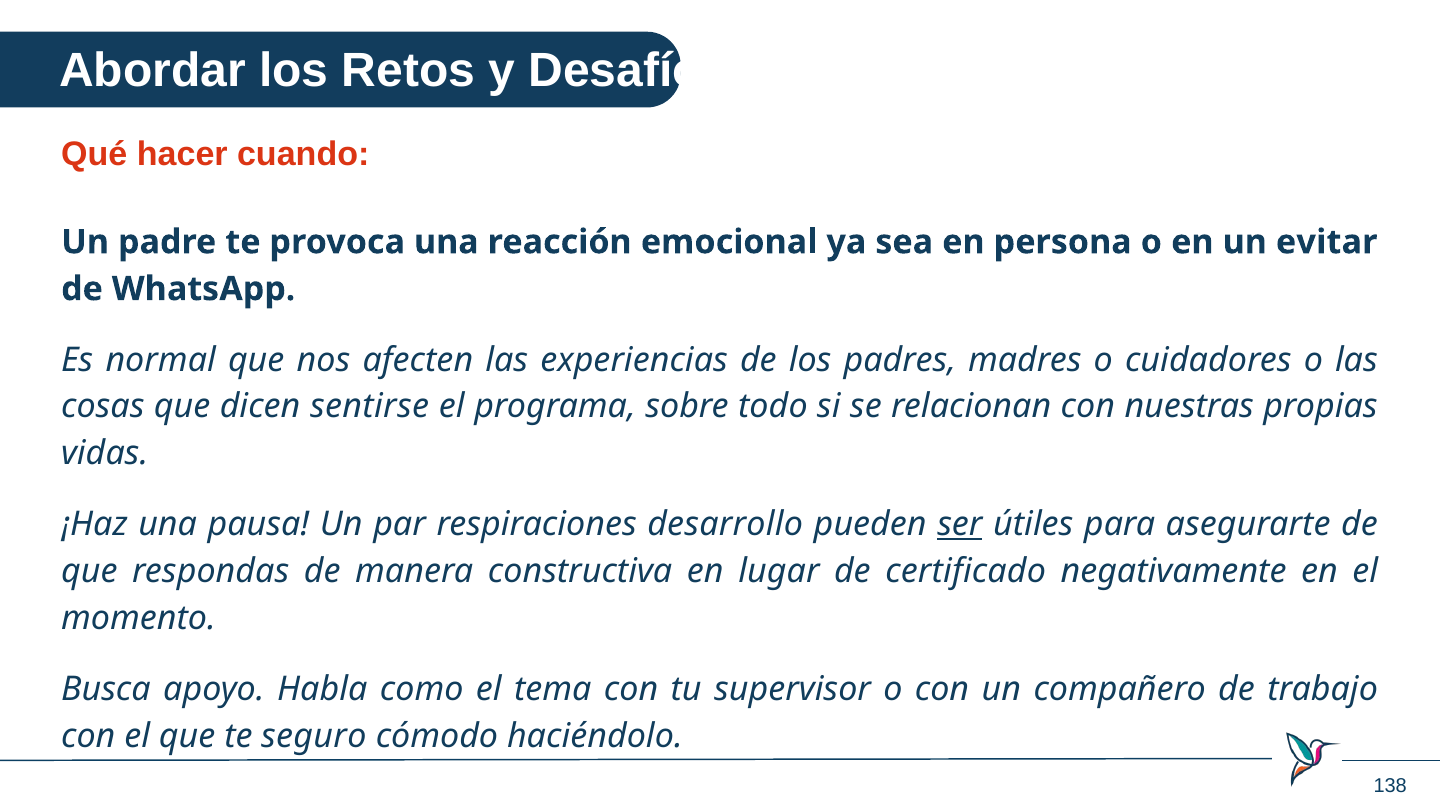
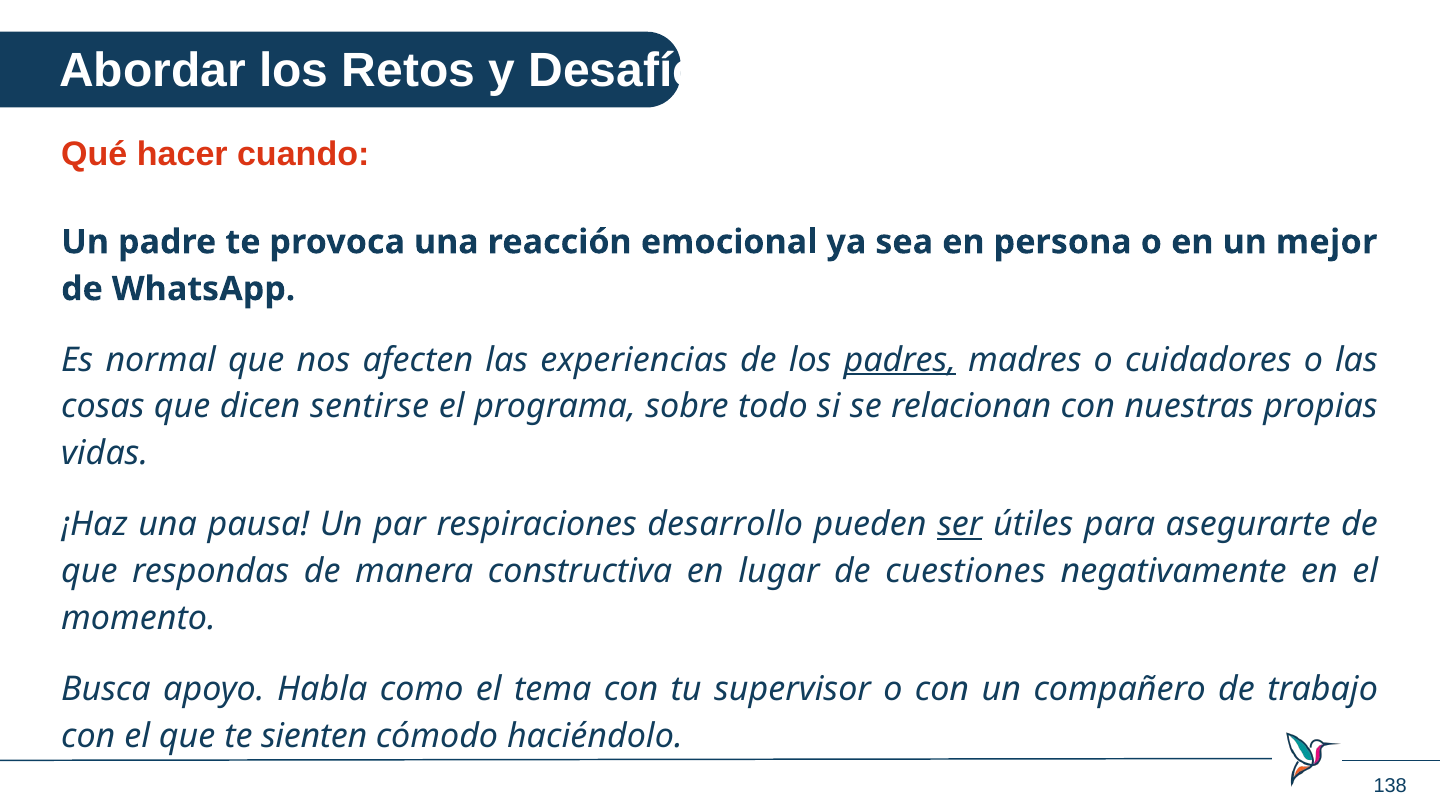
evitar: evitar -> mejor
padres underline: none -> present
certificado: certificado -> cuestiones
seguro: seguro -> sienten
